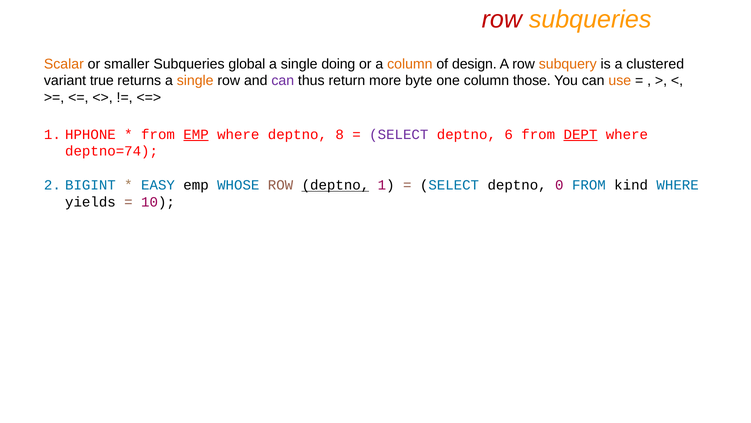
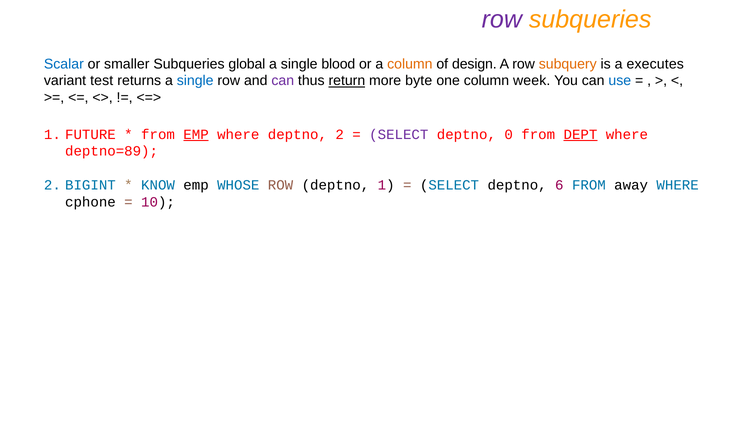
row at (502, 20) colour: red -> purple
Scalar colour: orange -> blue
doing: doing -> blood
clustered: clustered -> executes
true: true -> test
single at (195, 81) colour: orange -> blue
return underline: none -> present
those: those -> week
use colour: orange -> blue
HPHONE: HPHONE -> FUTURE
deptno 8: 8 -> 2
6: 6 -> 0
deptno=74: deptno=74 -> deptno=89
EASY: EASY -> KNOW
deptno at (335, 185) underline: present -> none
0: 0 -> 6
kind: kind -> away
yields: yields -> cphone
